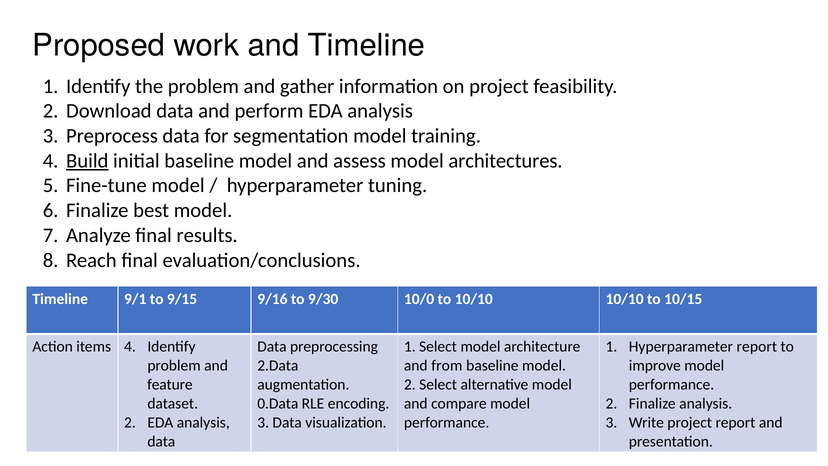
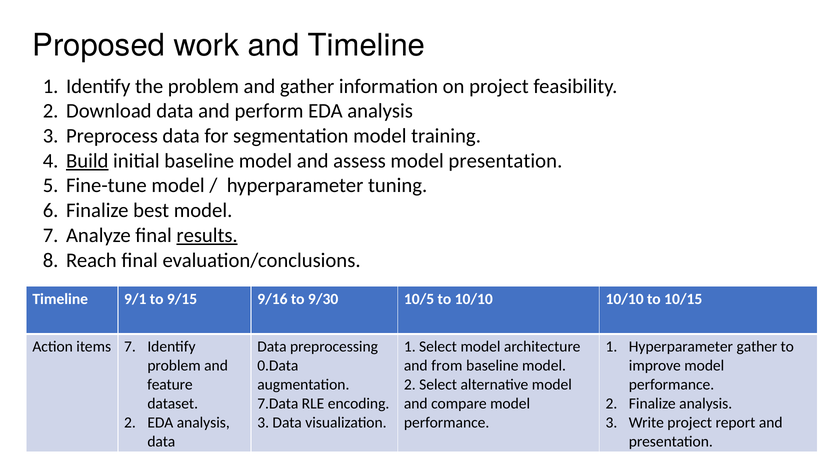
model architectures: architectures -> presentation
results underline: none -> present
10/0: 10/0 -> 10/5
items 4: 4 -> 7
Hyperparameter report: report -> gather
2.Data: 2.Data -> 0.Data
0.Data: 0.Data -> 7.Data
